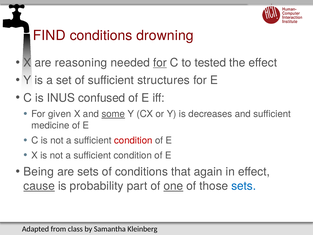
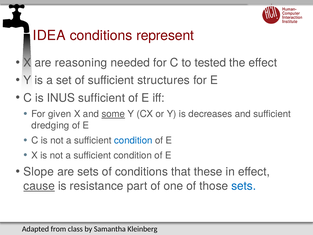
FIND: FIND -> IDEA
drowning: drowning -> represent
for at (160, 63) underline: present -> none
INUS confused: confused -> sufficient
medicine: medicine -> dredging
condition at (133, 140) colour: red -> blue
Being: Being -> Slope
again: again -> these
probability: probability -> resistance
one underline: present -> none
